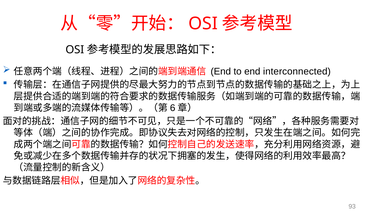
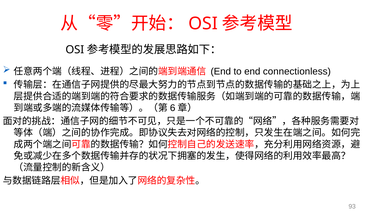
interconnected: interconnected -> connectionless
